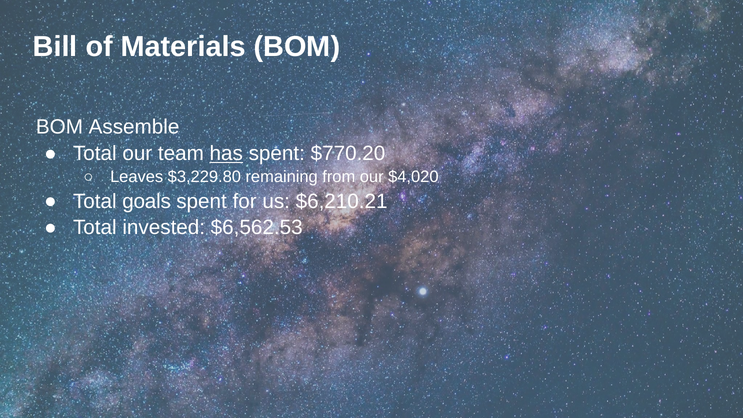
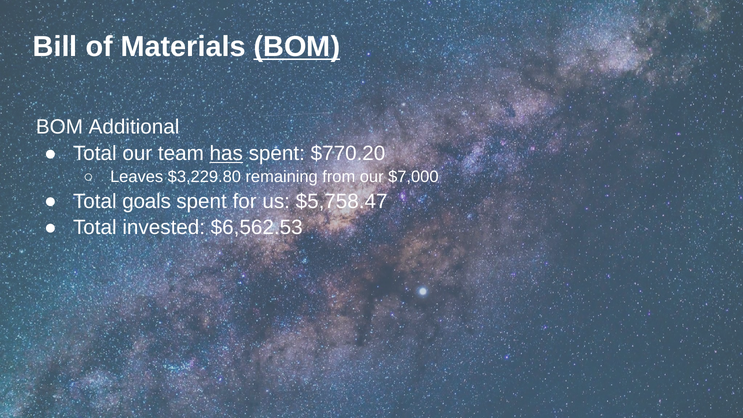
BOM at (297, 47) underline: none -> present
Assemble: Assemble -> Additional
$4,020: $4,020 -> $7,000
$6,210.21: $6,210.21 -> $5,758.47
